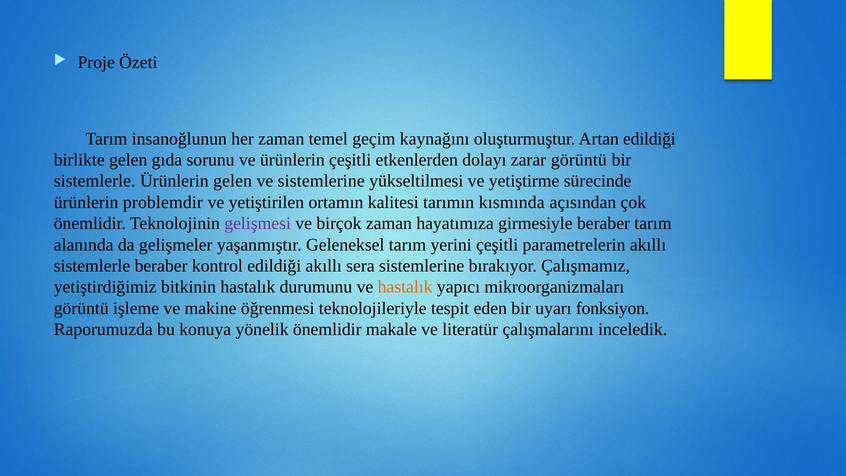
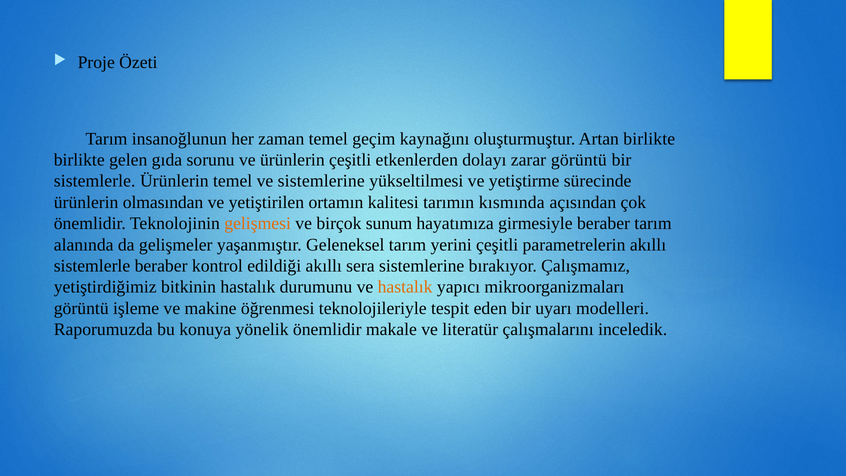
Artan edildiği: edildiği -> birlikte
Ürünlerin gelen: gelen -> temel
problemdir: problemdir -> olmasından
gelişmesi colour: purple -> orange
birçok zaman: zaman -> sunum
fonksiyon: fonksiyon -> modelleri
